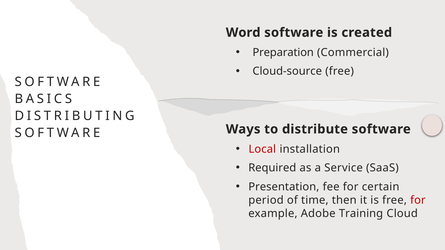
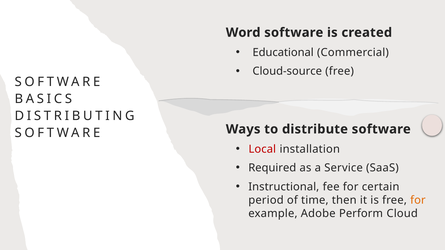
Preparation: Preparation -> Educational
Presentation: Presentation -> Instructional
for at (418, 200) colour: red -> orange
Training: Training -> Perform
